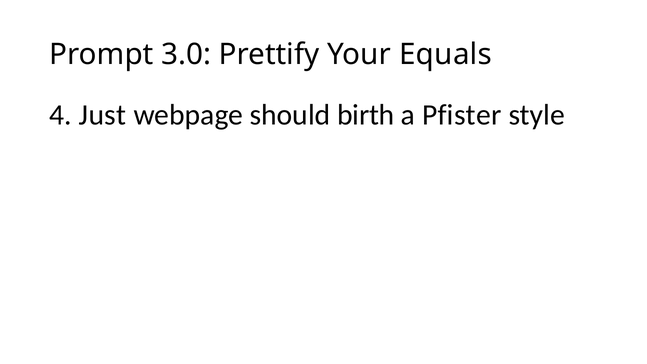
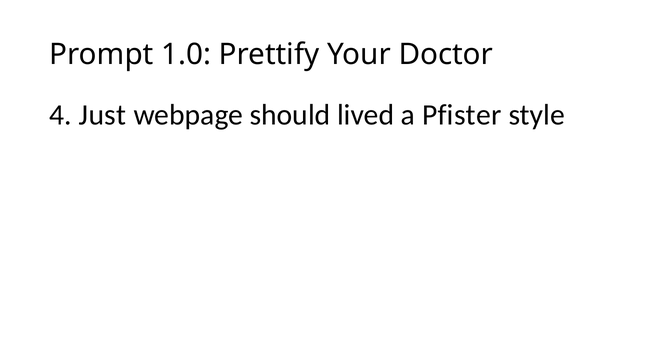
3.0: 3.0 -> 1.0
Equals: Equals -> Doctor
birth: birth -> lived
